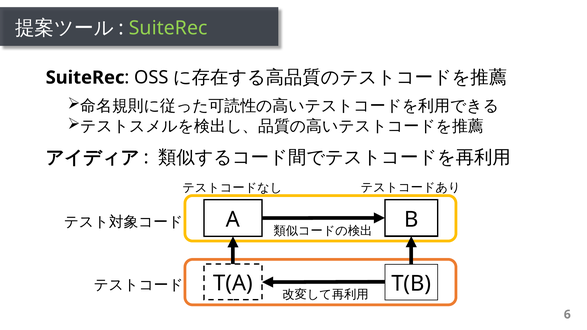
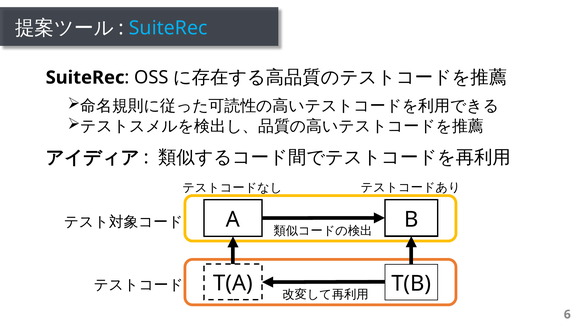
SuiteRec at (168, 28) colour: light green -> light blue
